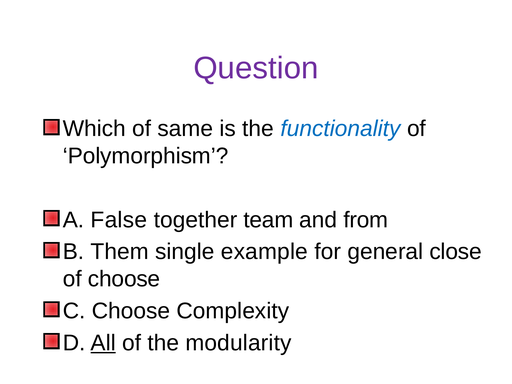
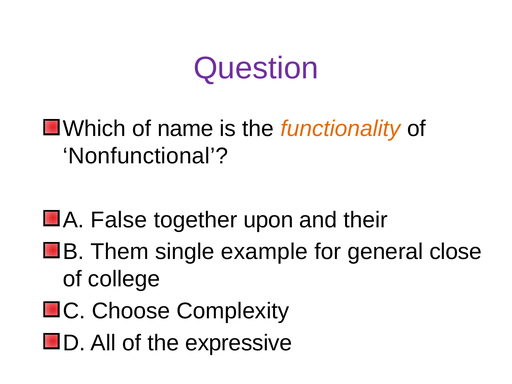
same: same -> name
functionality colour: blue -> orange
Polymorphism: Polymorphism -> Nonfunctional
team: team -> upon
from: from -> their
of choose: choose -> college
All underline: present -> none
modularity: modularity -> expressive
